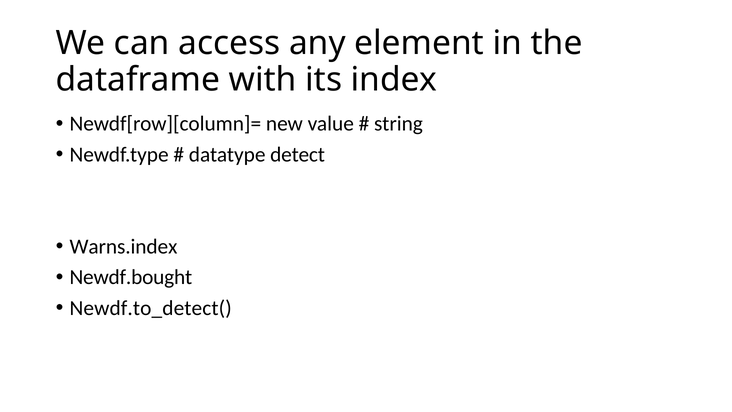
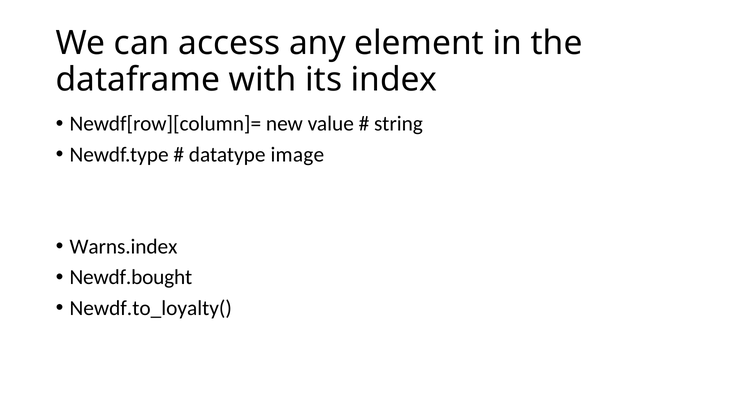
detect: detect -> image
Newdf.to_detect(: Newdf.to_detect( -> Newdf.to_loyalty(
